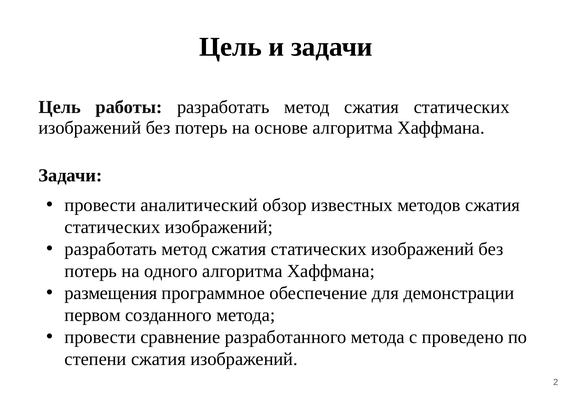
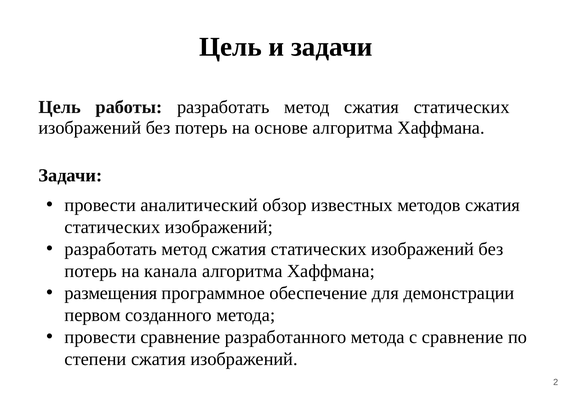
одного: одного -> канала
с проведено: проведено -> сравнение
